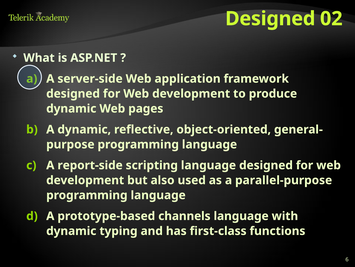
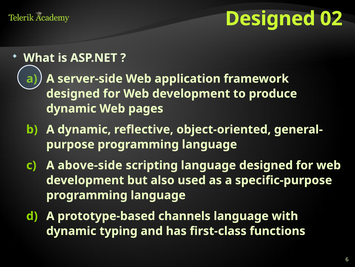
report-side: report-side -> above-side
parallel-purpose: parallel-purpose -> specific-purpose
